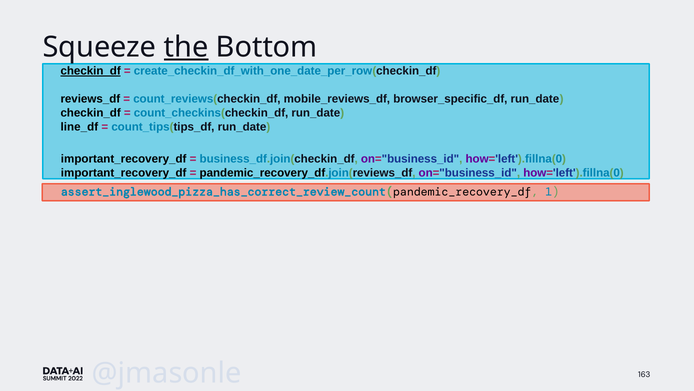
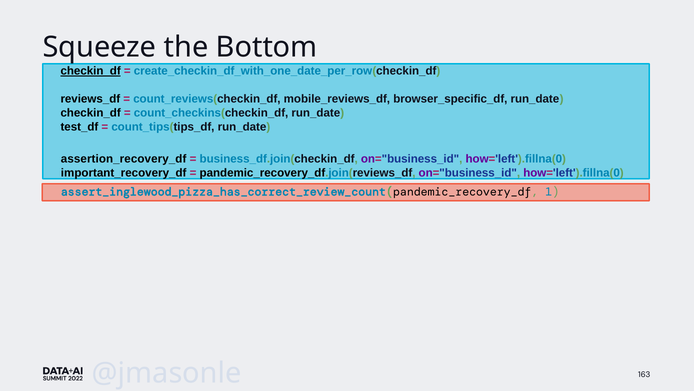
the underline: present -> none
line_df: line_df -> test_df
important_recovery_df at (124, 159): important_recovery_df -> assertion_recovery_df
